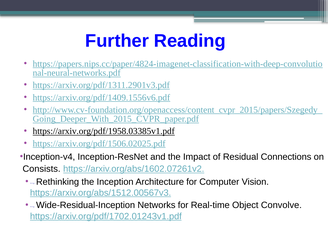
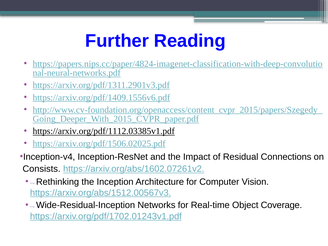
https://arxiv.org/pdf/1958.03385v1.pdf: https://arxiv.org/pdf/1958.03385v1.pdf -> https://arxiv.org/pdf/1112.03385v1.pdf
Convolve: Convolve -> Coverage
